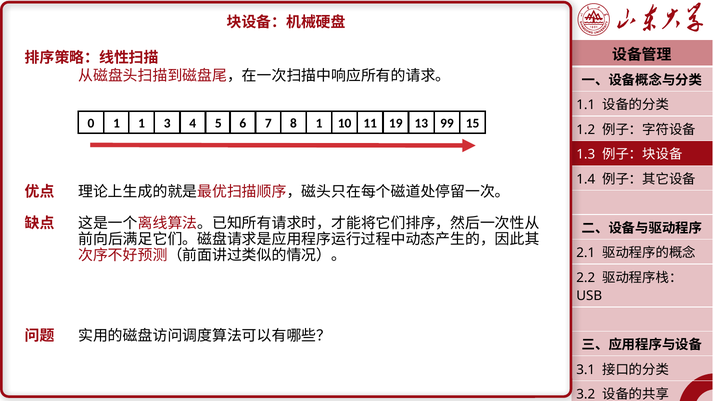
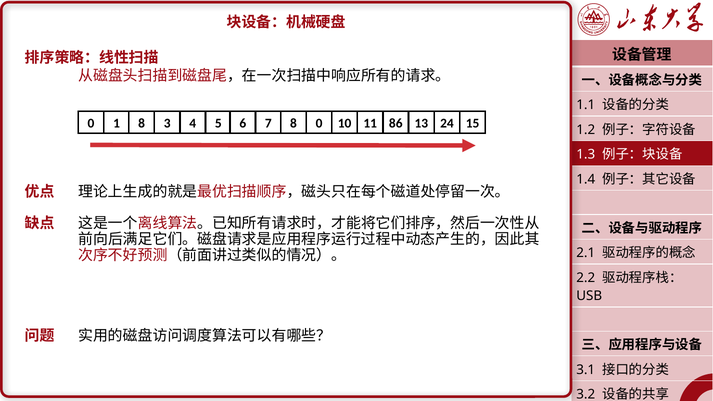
1 1: 1 -> 8
8 1: 1 -> 0
19: 19 -> 86
99: 99 -> 24
